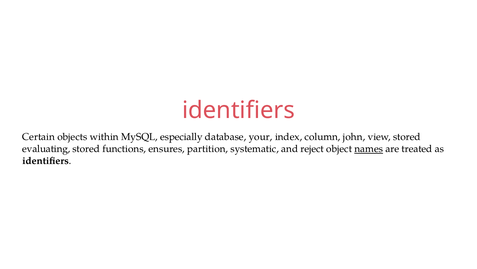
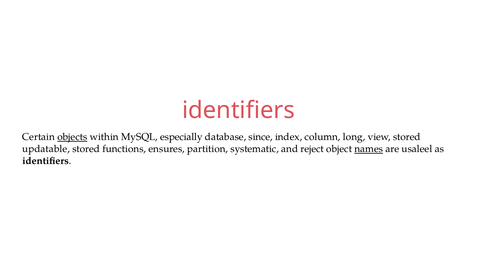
objects underline: none -> present
your: your -> since
john: john -> long
evaluating: evaluating -> updatable
treated: treated -> usaleel
